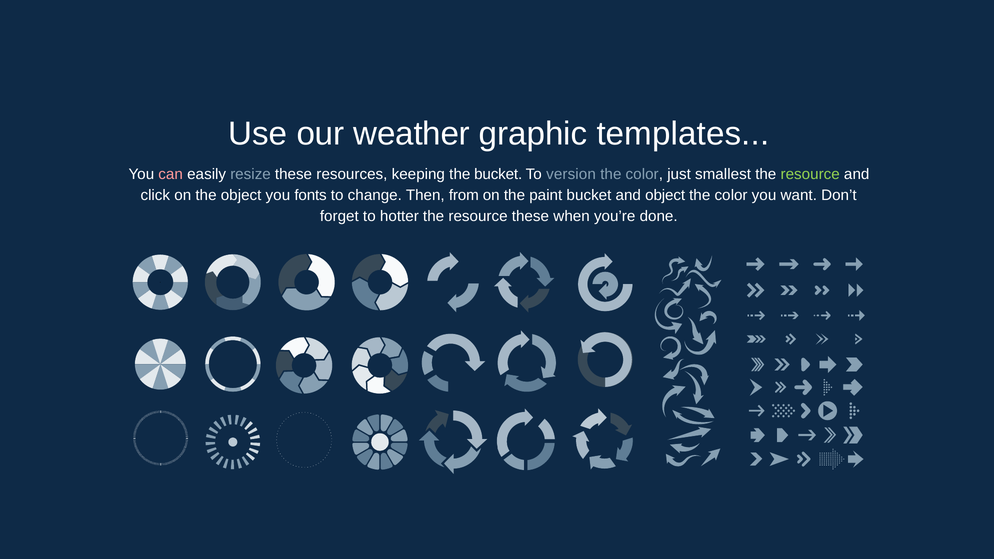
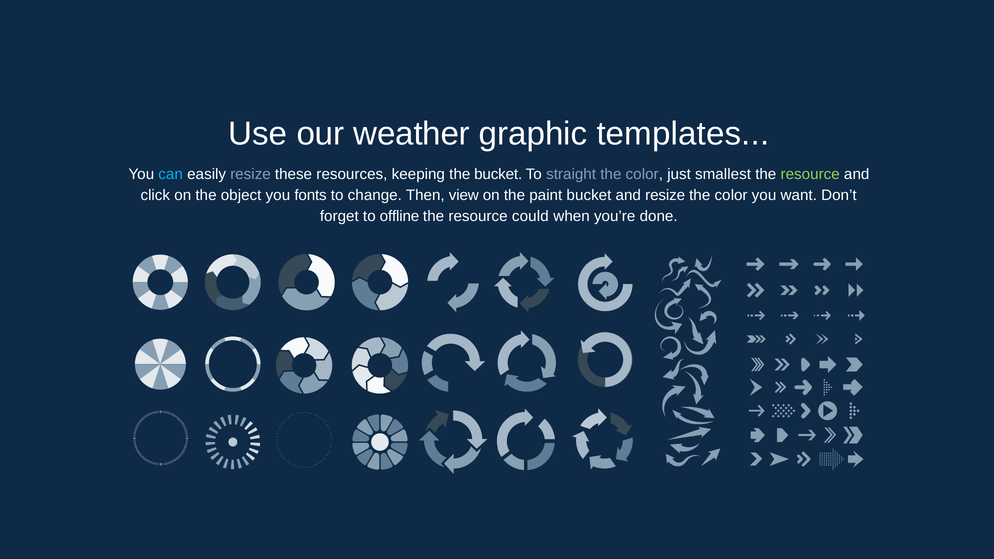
can colour: pink -> light blue
version: version -> straight
from: from -> view
and object: object -> resize
hotter: hotter -> offline
resource these: these -> could
